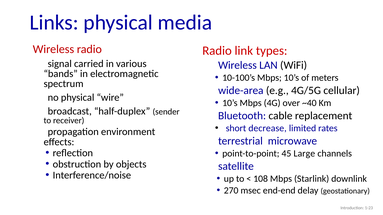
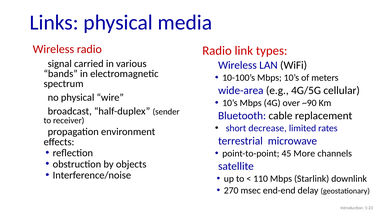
~40: ~40 -> ~90
Large: Large -> More
108: 108 -> 110
